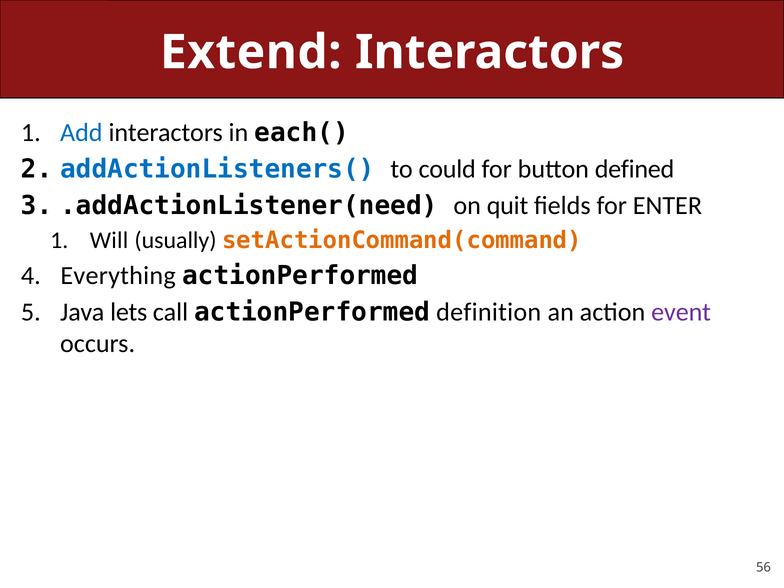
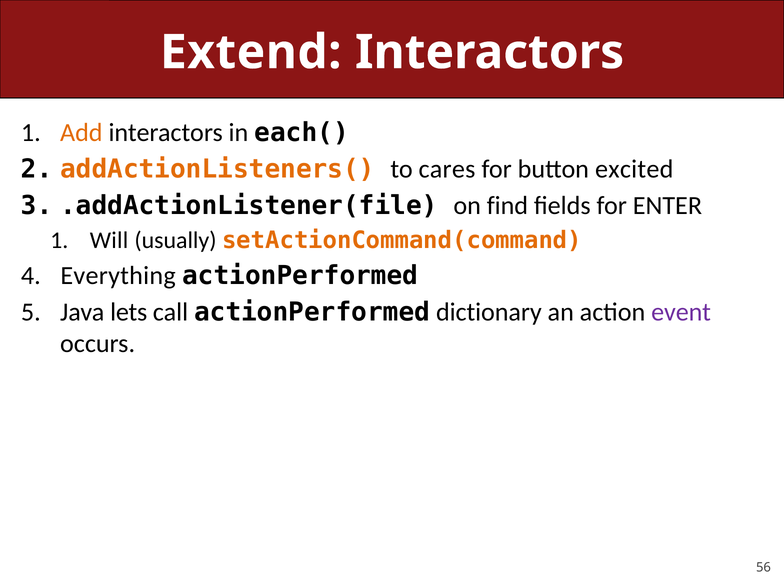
Add colour: blue -> orange
addActionListeners( colour: blue -> orange
could: could -> cares
defined: defined -> excited
.addActionListener(need: .addActionListener(need -> .addActionListener(file
quit: quit -> find
definition: definition -> dictionary
